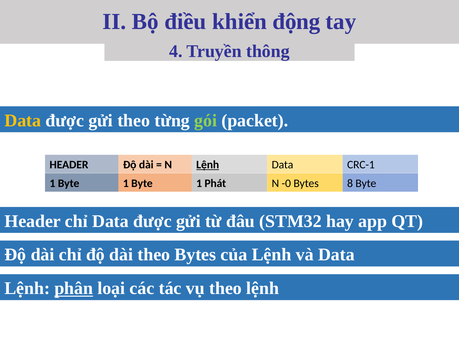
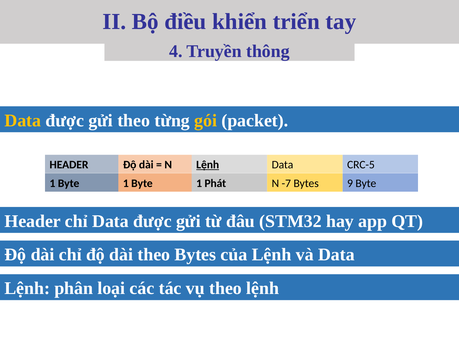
động: động -> triển
gói colour: light green -> yellow
CRC-1: CRC-1 -> CRC-5
-0: -0 -> -7
8: 8 -> 9
phân underline: present -> none
